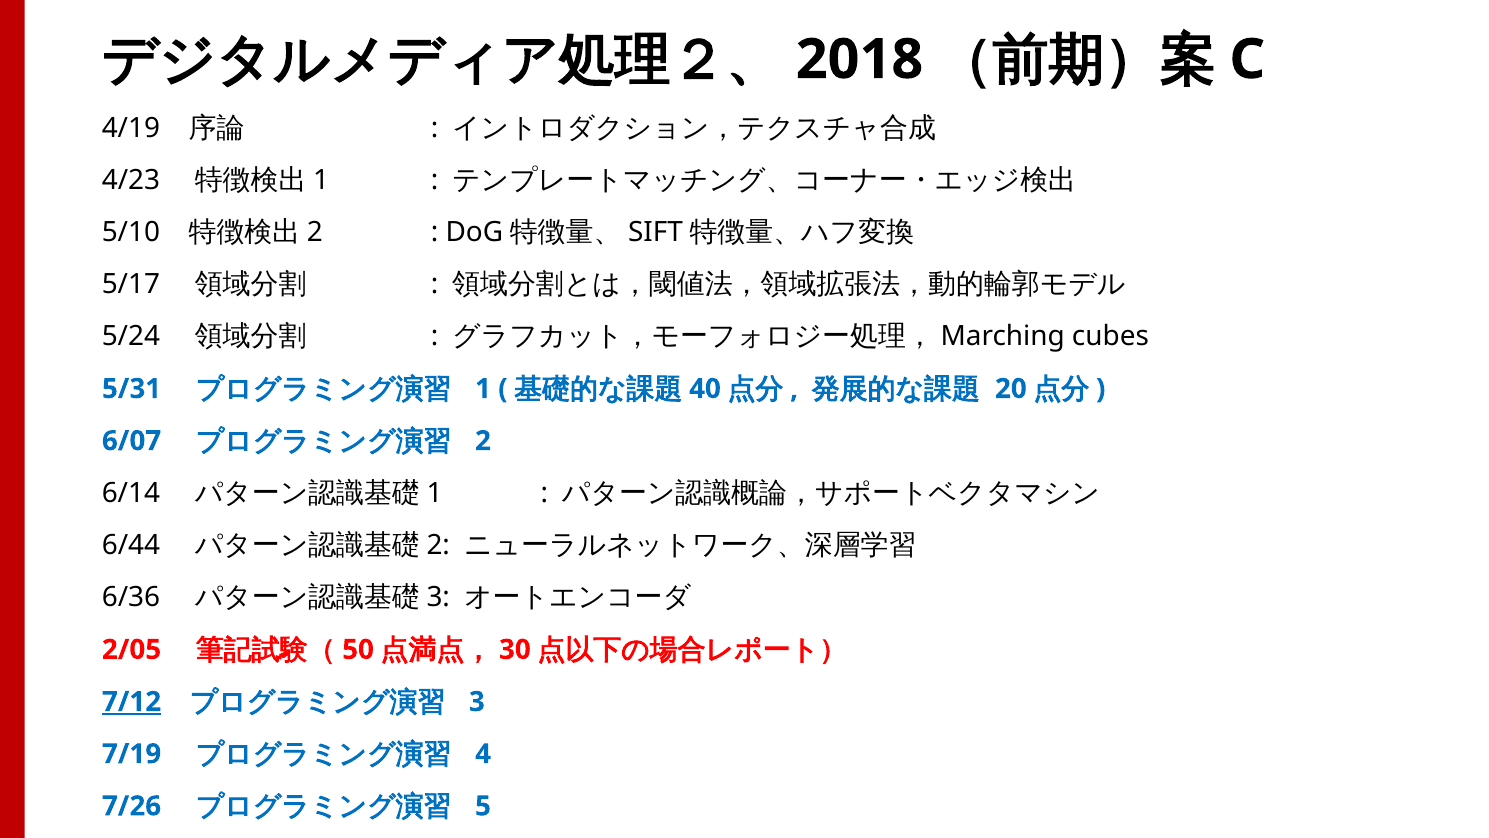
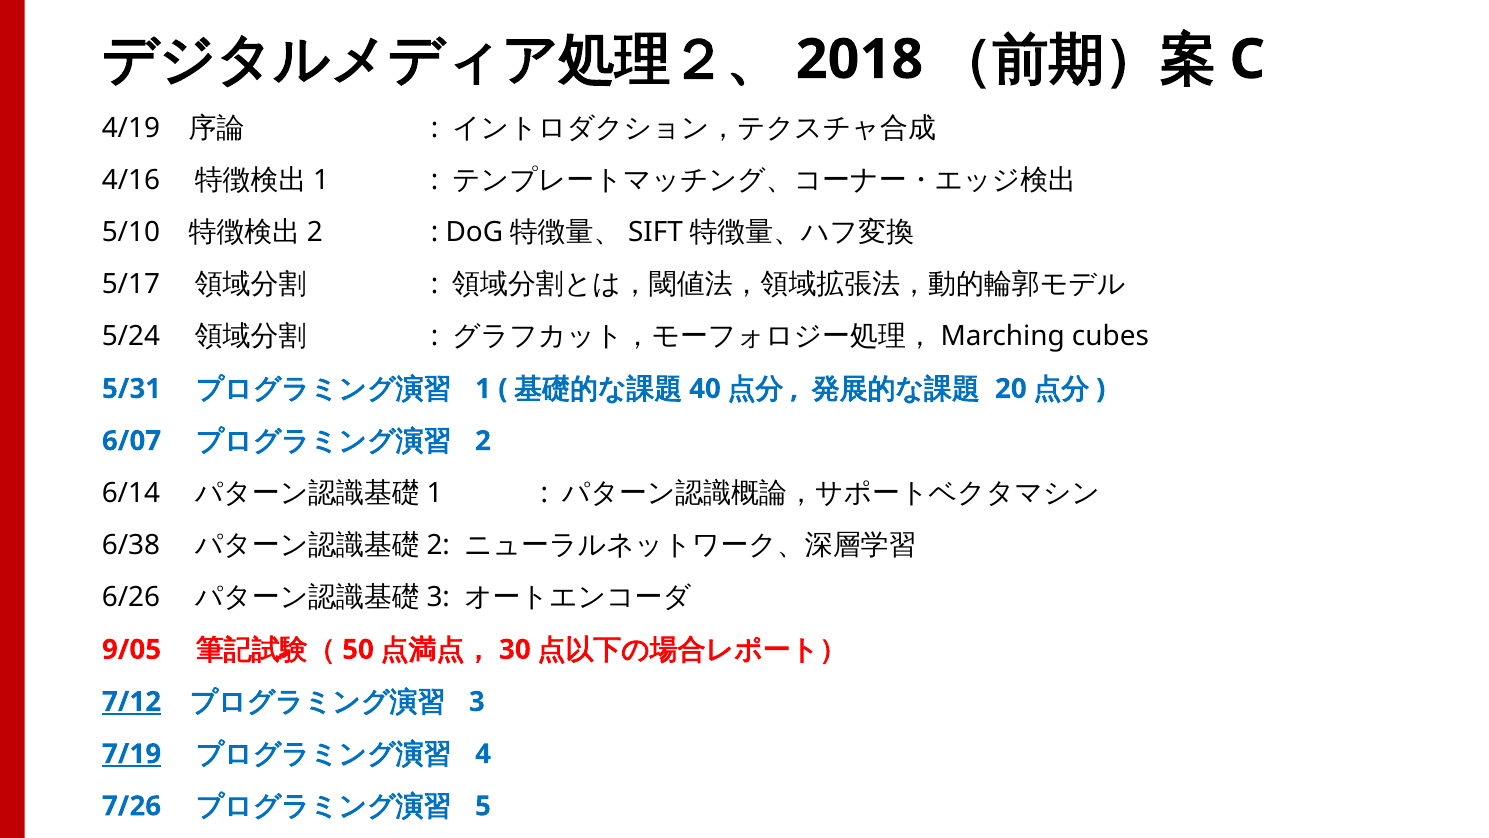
4/23: 4/23 -> 4/16
6/44: 6/44 -> 6/38
6/36: 6/36 -> 6/26
2/05: 2/05 -> 9/05
7/19 underline: none -> present
